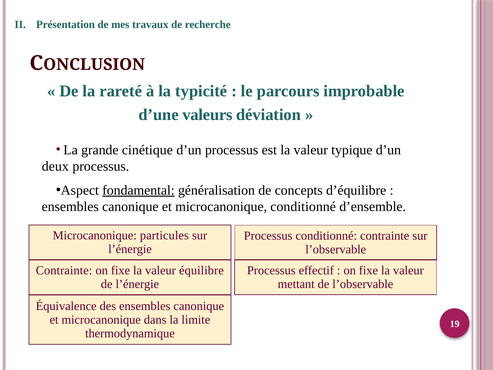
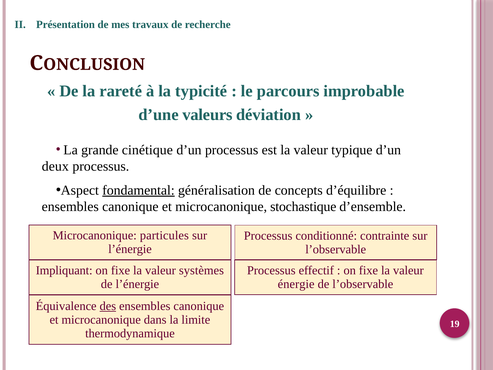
microcanonique conditionné: conditionné -> stochastique
Contrainte at (64, 270): Contrainte -> Impliquant
équilibre: équilibre -> systèmes
mettant: mettant -> énergie
des underline: none -> present
